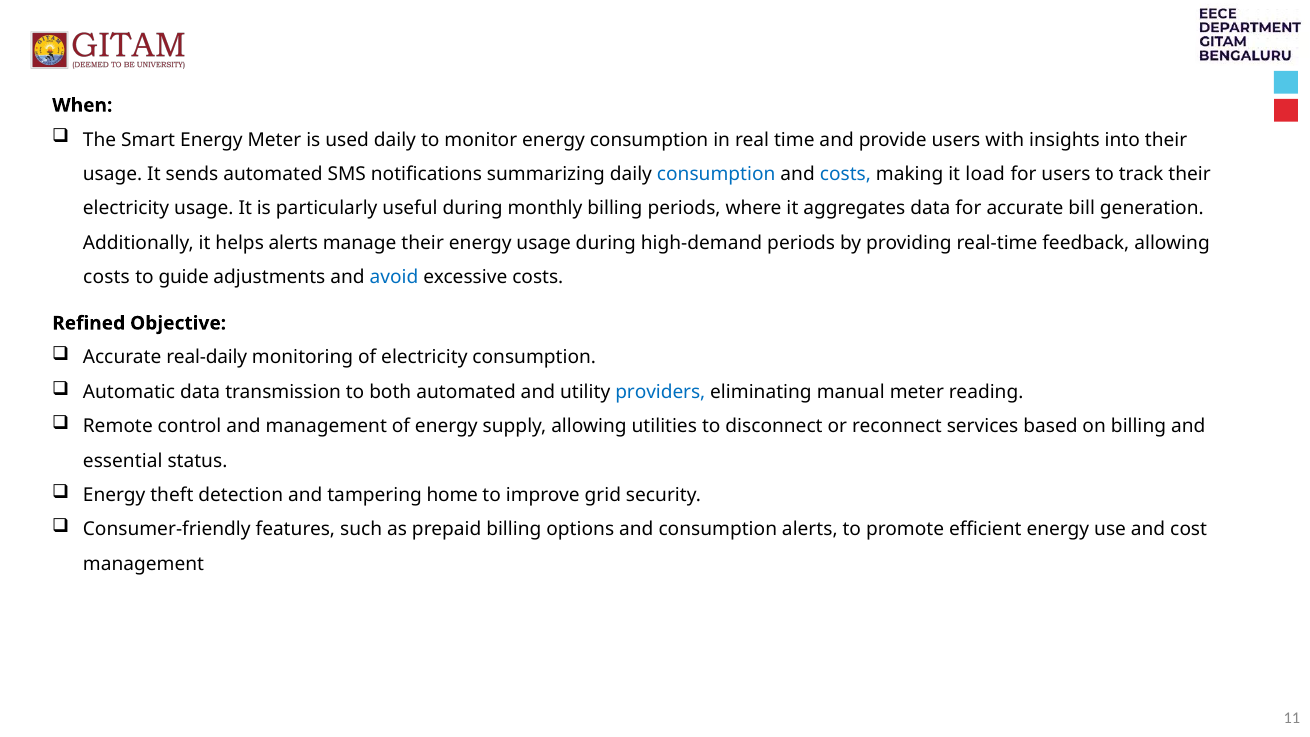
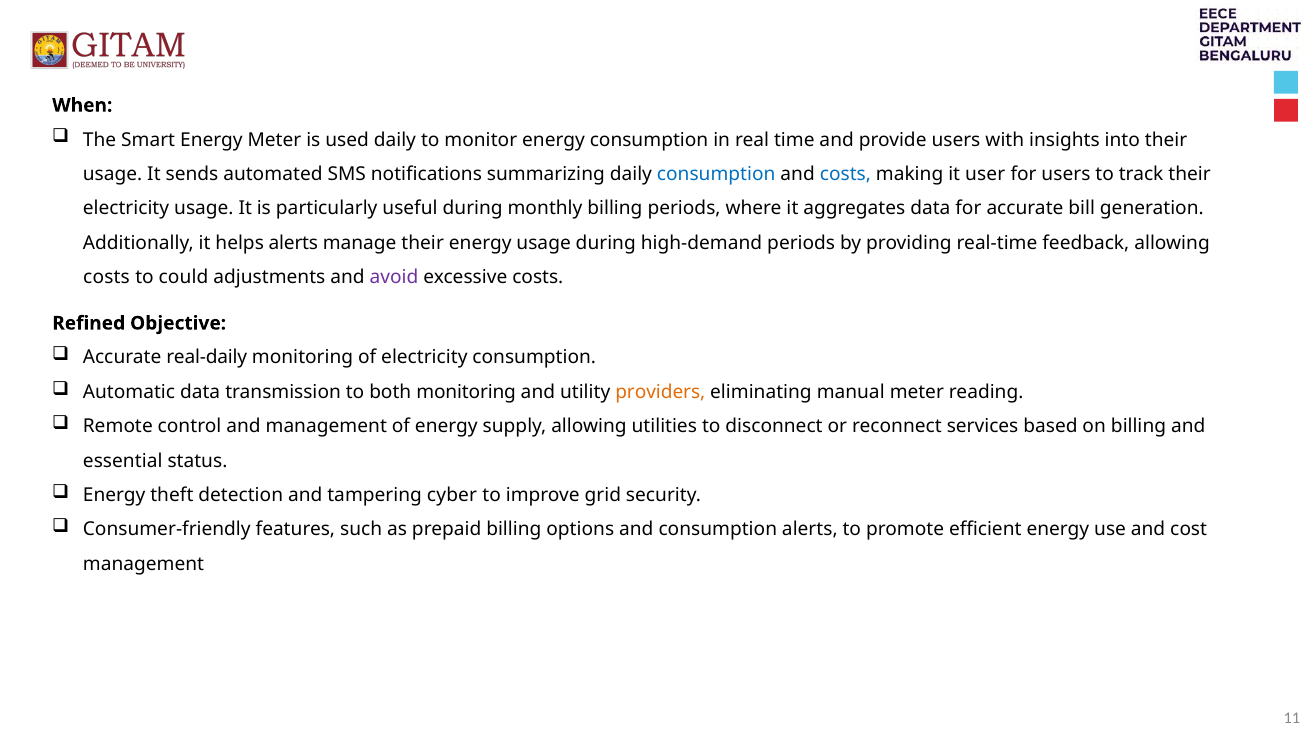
load: load -> user
guide: guide -> could
avoid colour: blue -> purple
both automated: automated -> monitoring
providers colour: blue -> orange
home: home -> cyber
